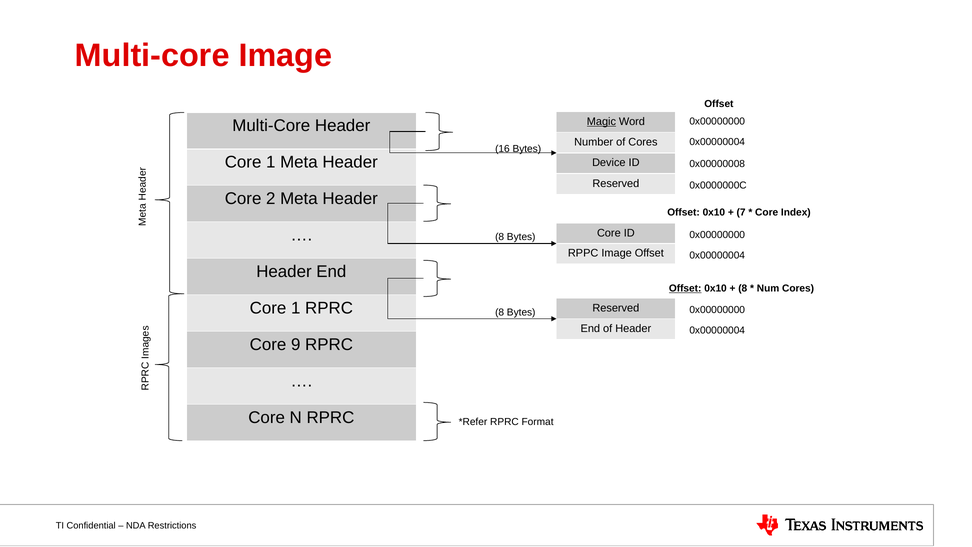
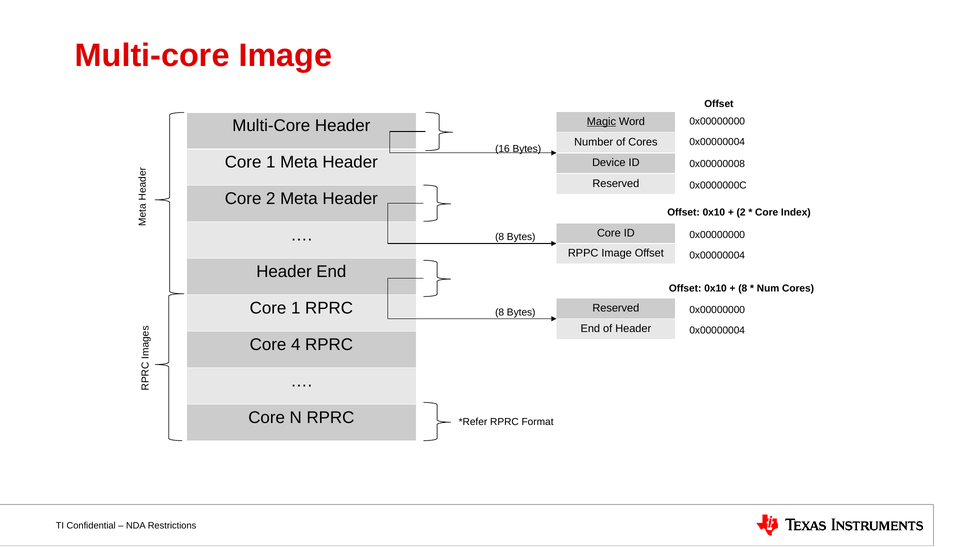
7 at (741, 212): 7 -> 2
Offset at (685, 288) underline: present -> none
9: 9 -> 4
